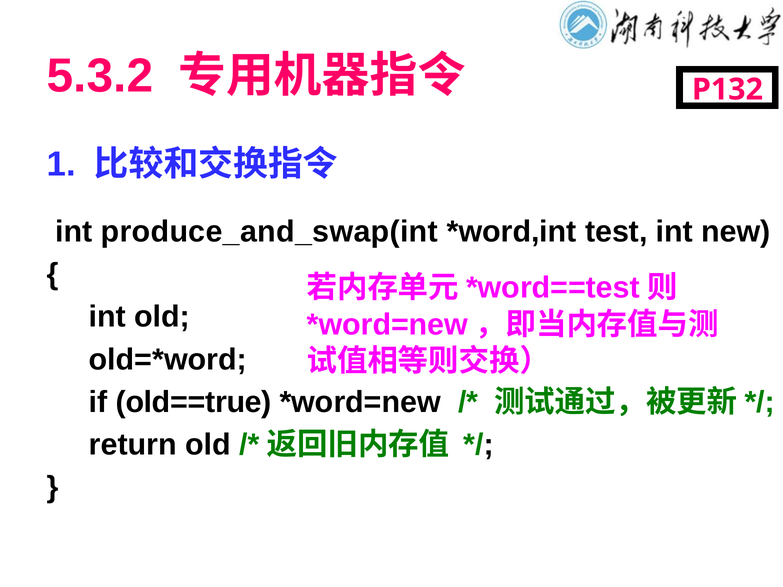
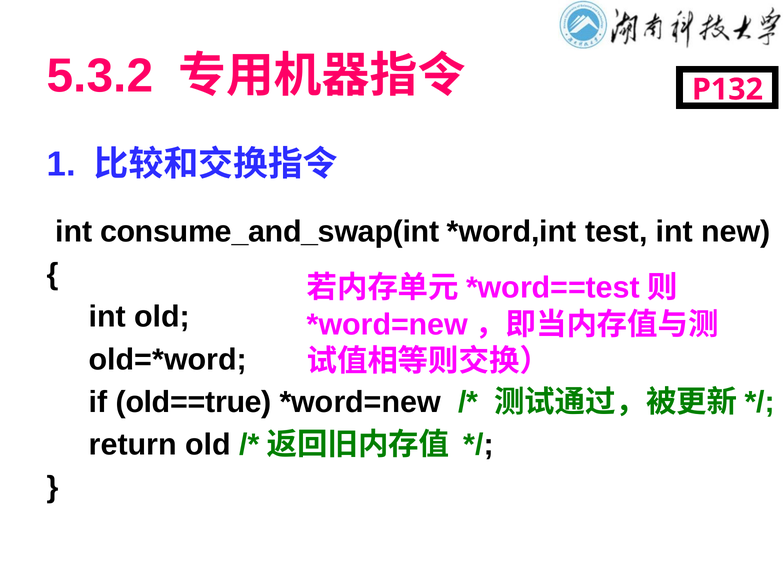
produce_and_swap(int: produce_and_swap(int -> consume_and_swap(int
